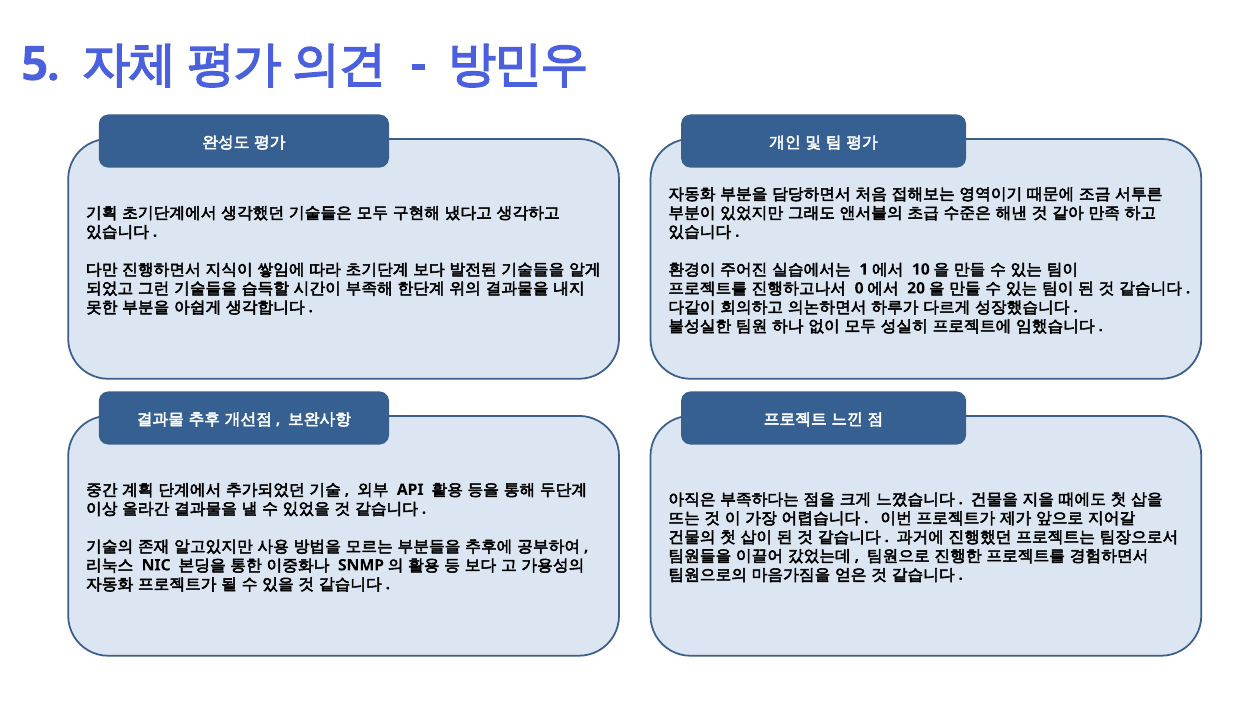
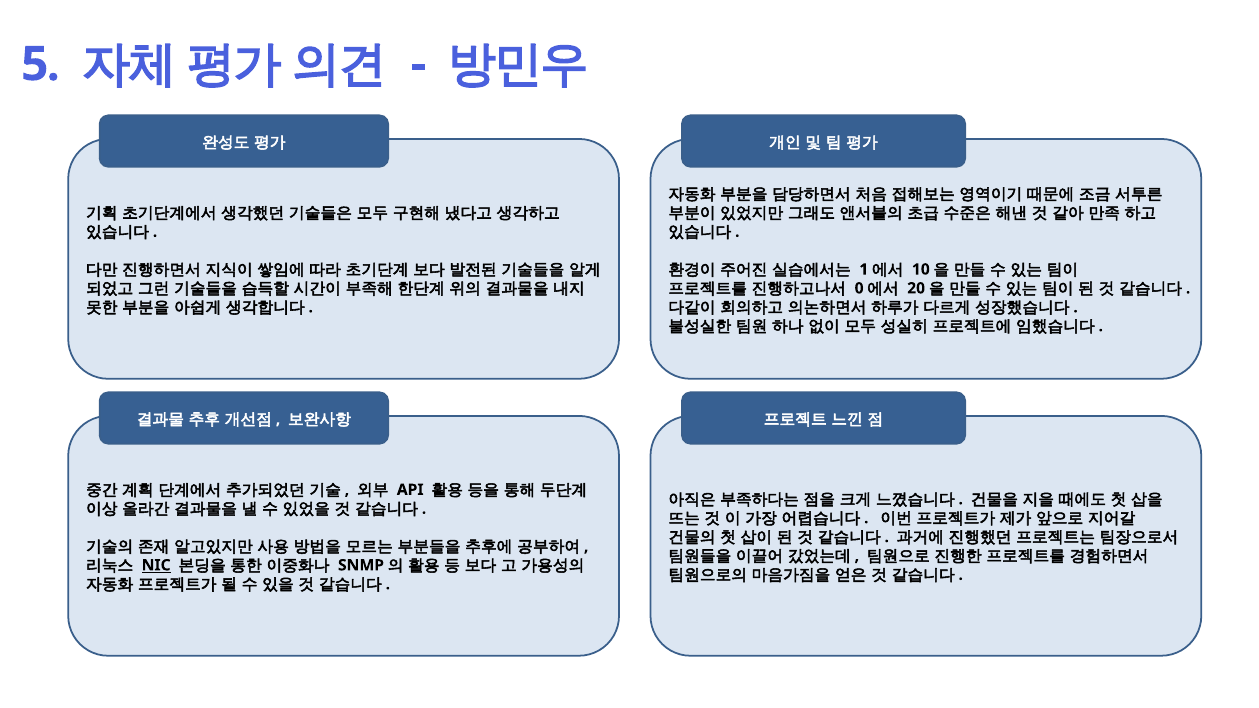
NIC underline: none -> present
